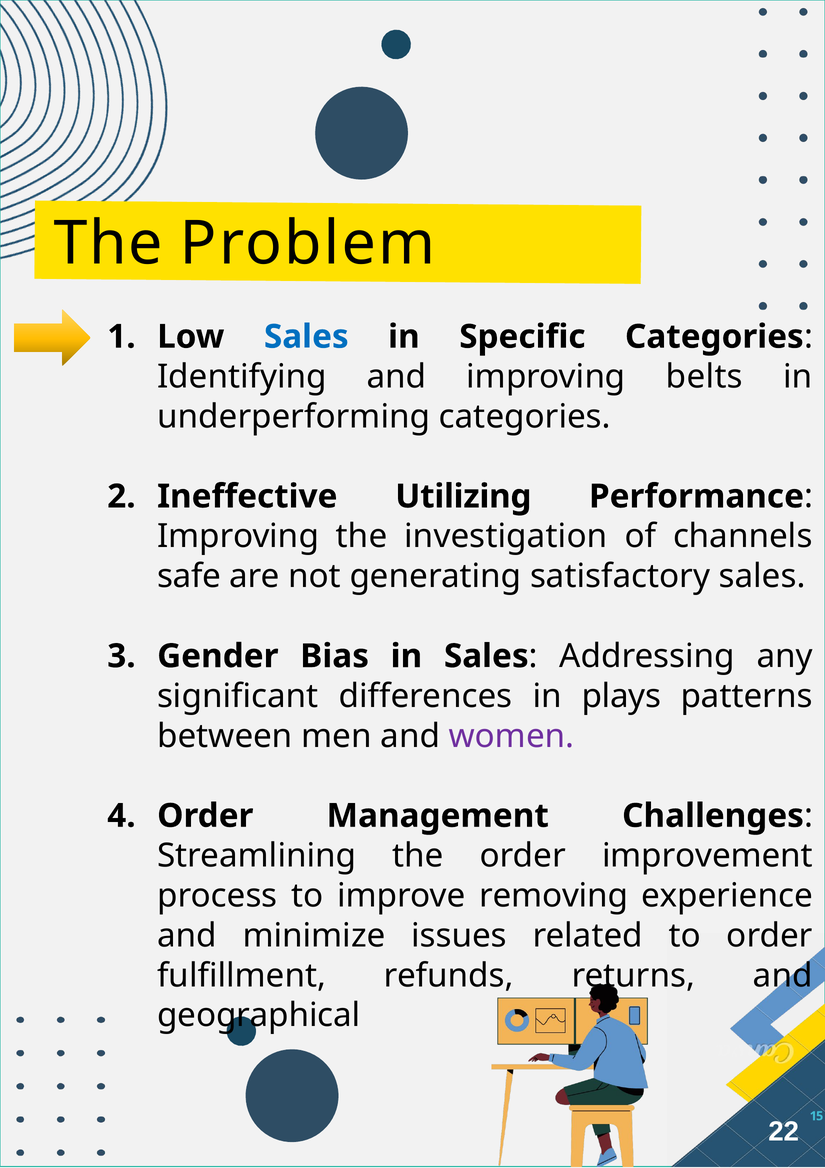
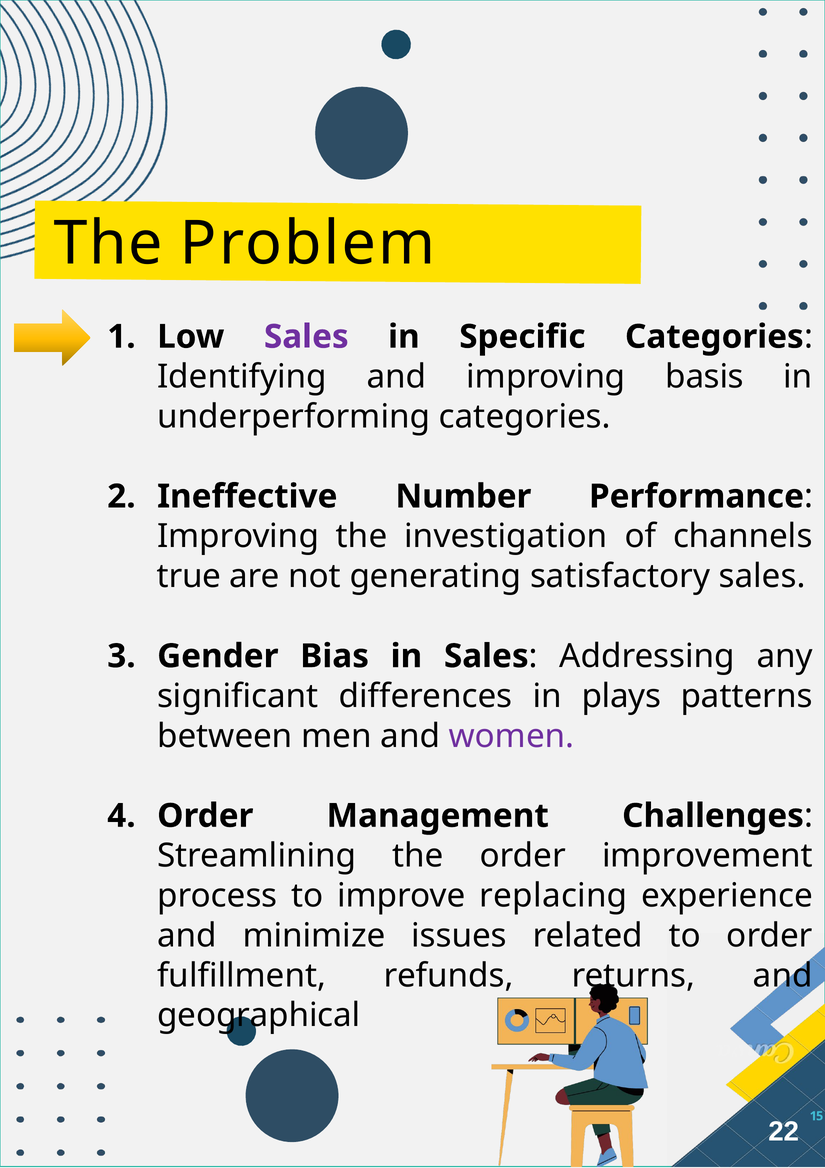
Sales at (306, 337) colour: blue -> purple
belts: belts -> basis
Utilizing: Utilizing -> Number
safe: safe -> true
removing: removing -> replacing
